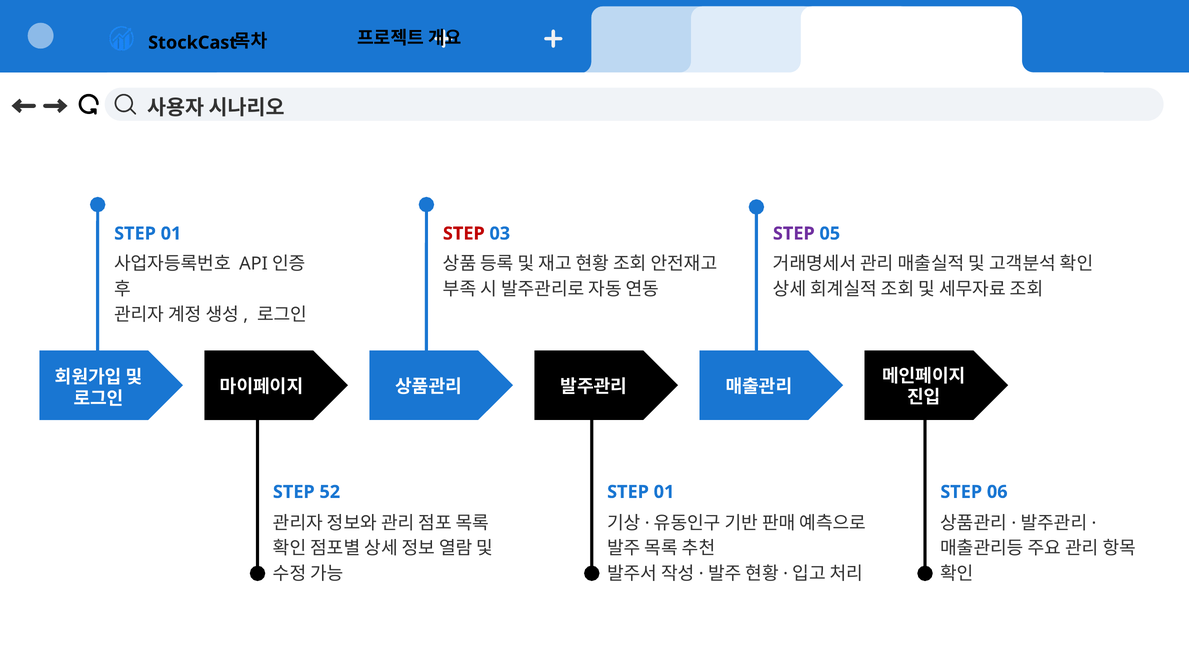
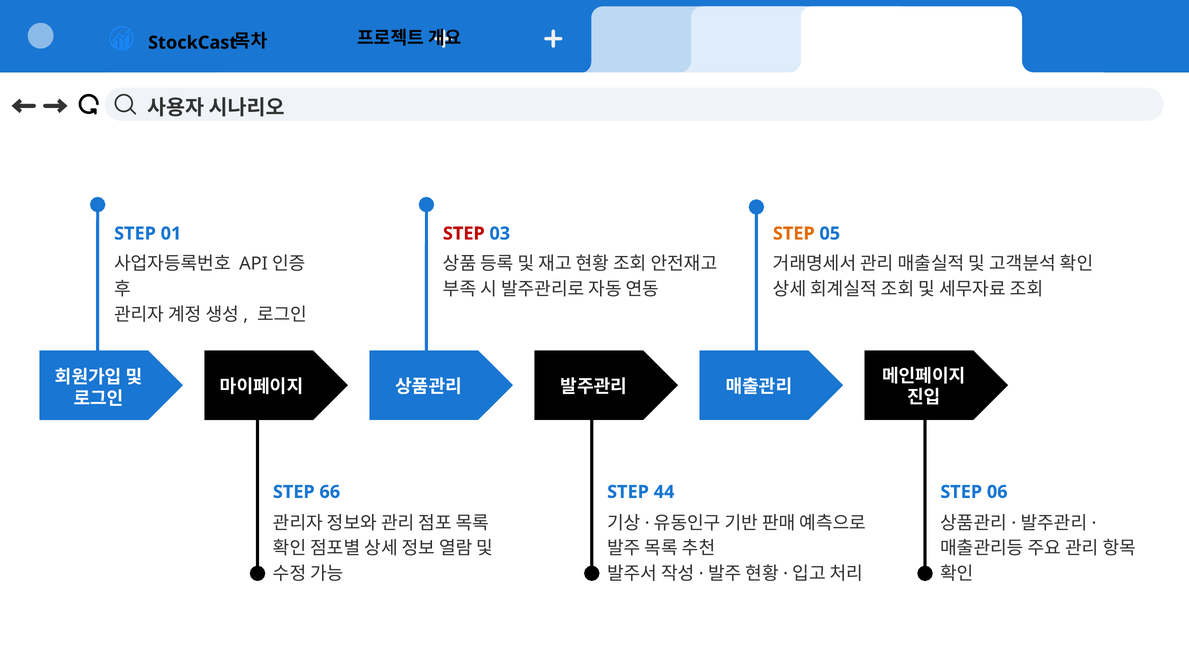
STEP at (794, 234) colour: purple -> orange
52: 52 -> 66
01 at (664, 492): 01 -> 44
